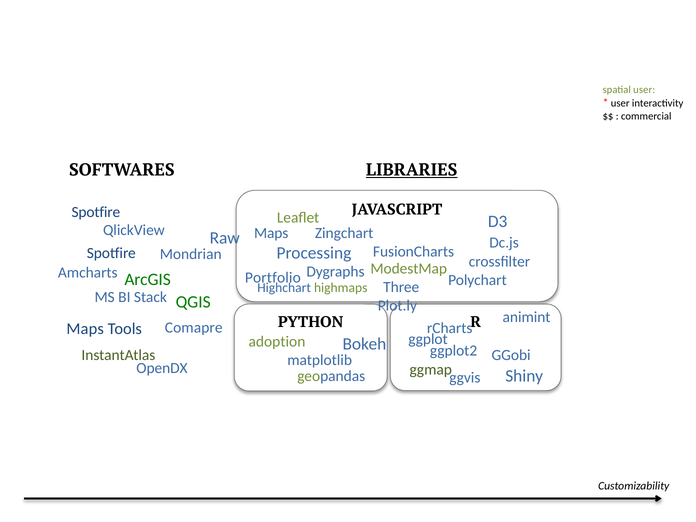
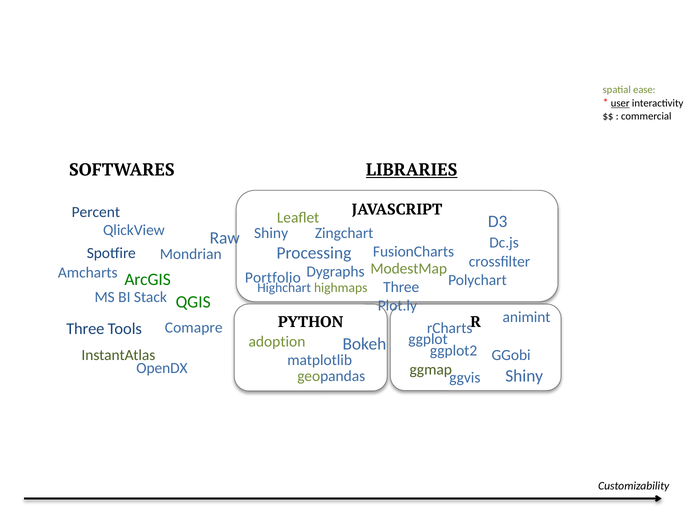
spatial user: user -> ease
user at (620, 103) underline: none -> present
Spotfire at (96, 212): Spotfire -> Percent
Maps at (271, 233): Maps -> Shiny
Maps at (85, 329): Maps -> Three
